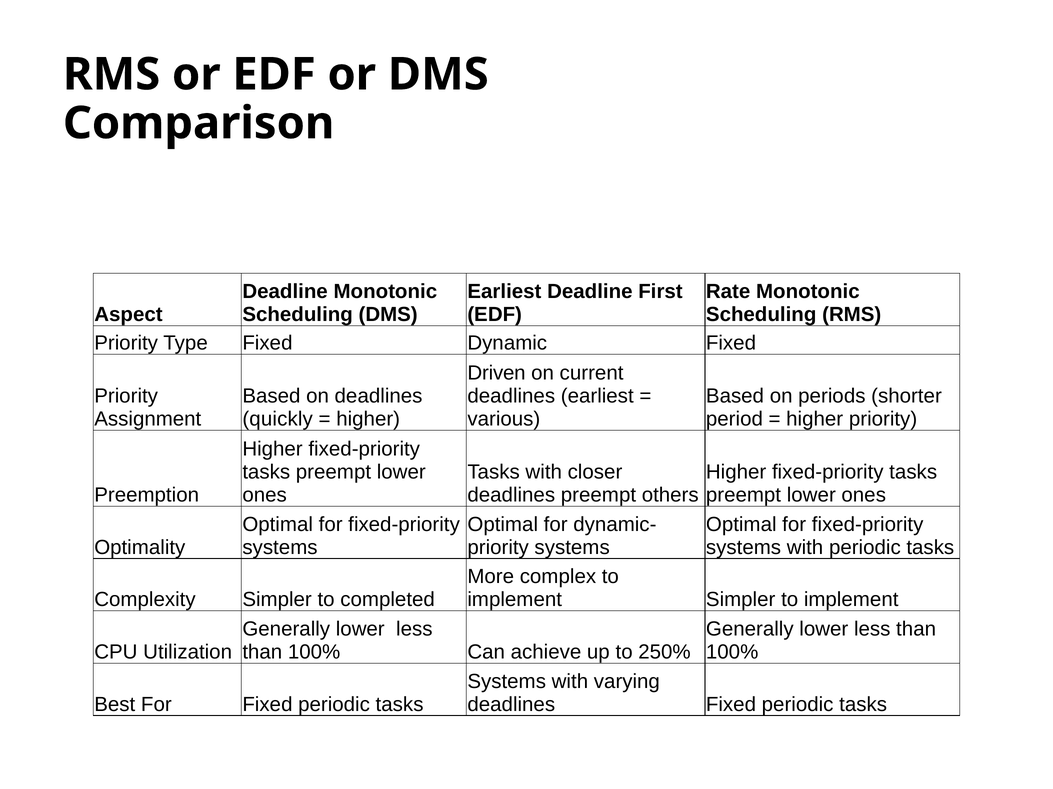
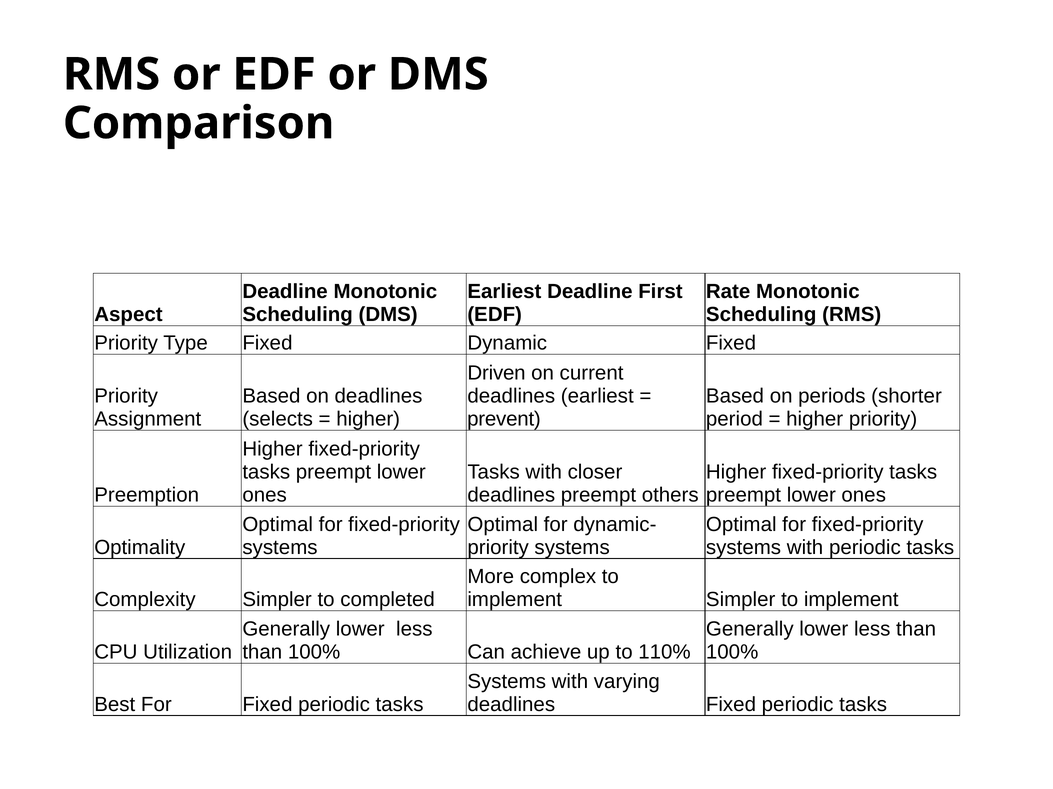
quickly: quickly -> selects
various: various -> prevent
250%: 250% -> 110%
